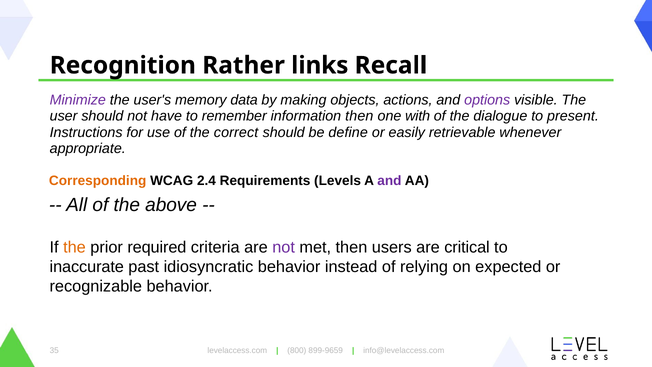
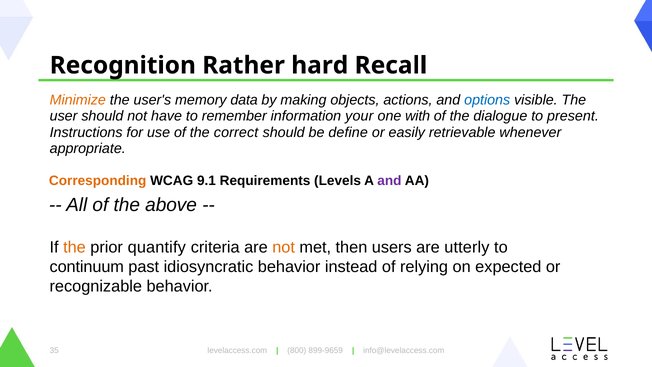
links: links -> hard
Minimize colour: purple -> orange
options colour: purple -> blue
information then: then -> your
2.4: 2.4 -> 9.1
required: required -> quantify
not at (284, 247) colour: purple -> orange
critical: critical -> utterly
inaccurate: inaccurate -> continuum
